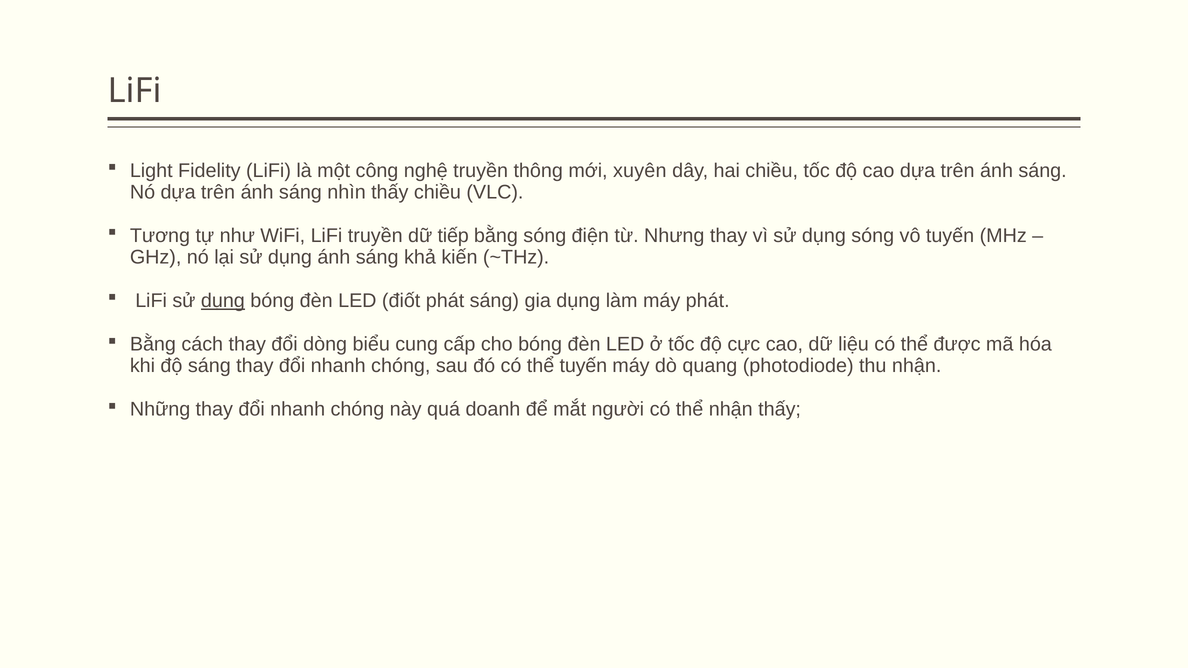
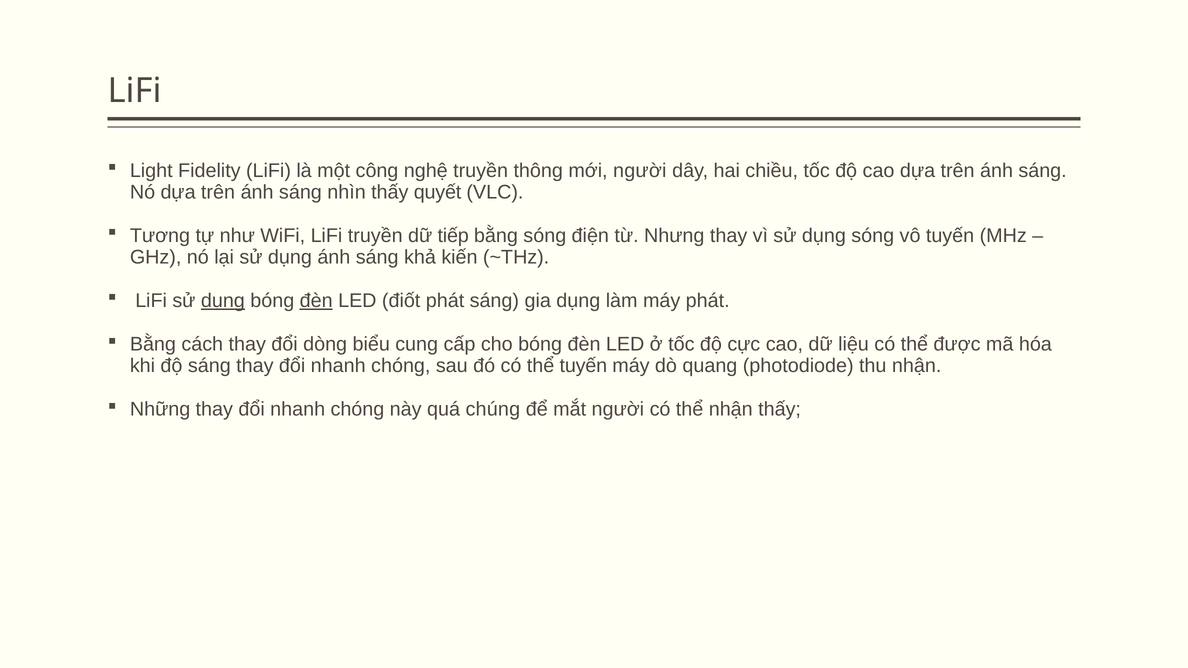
mới xuyên: xuyên -> người
thấy chiều: chiều -> quyết
đèn at (316, 301) underline: none -> present
doanh: doanh -> chúng
